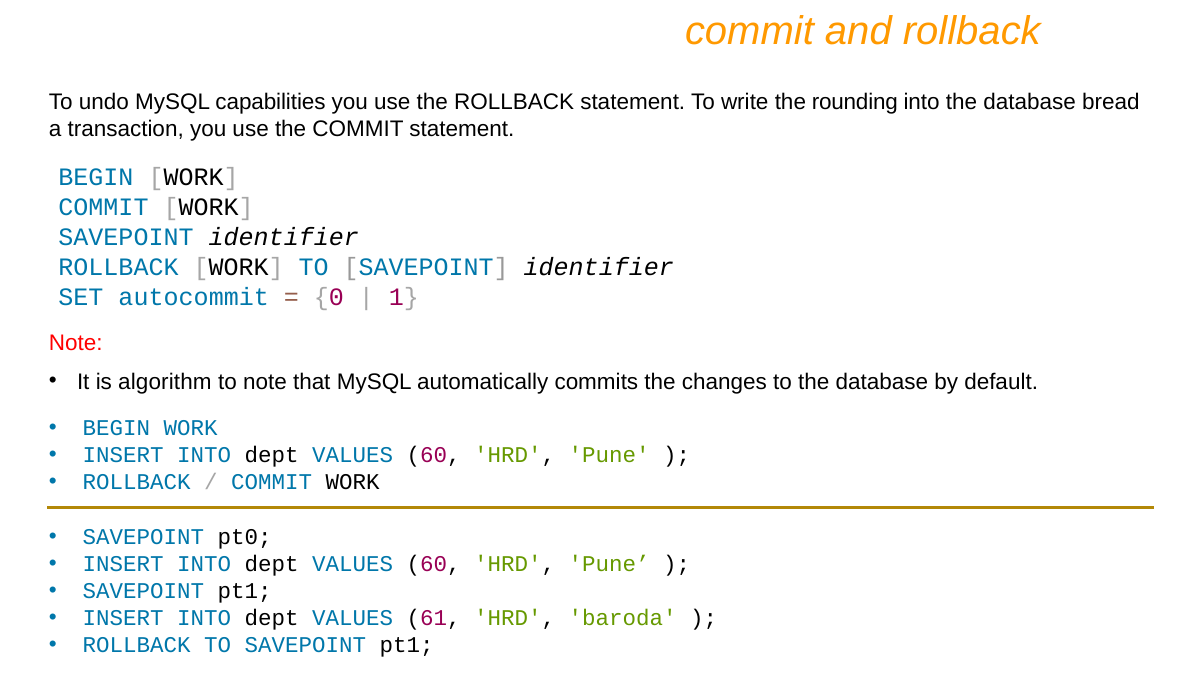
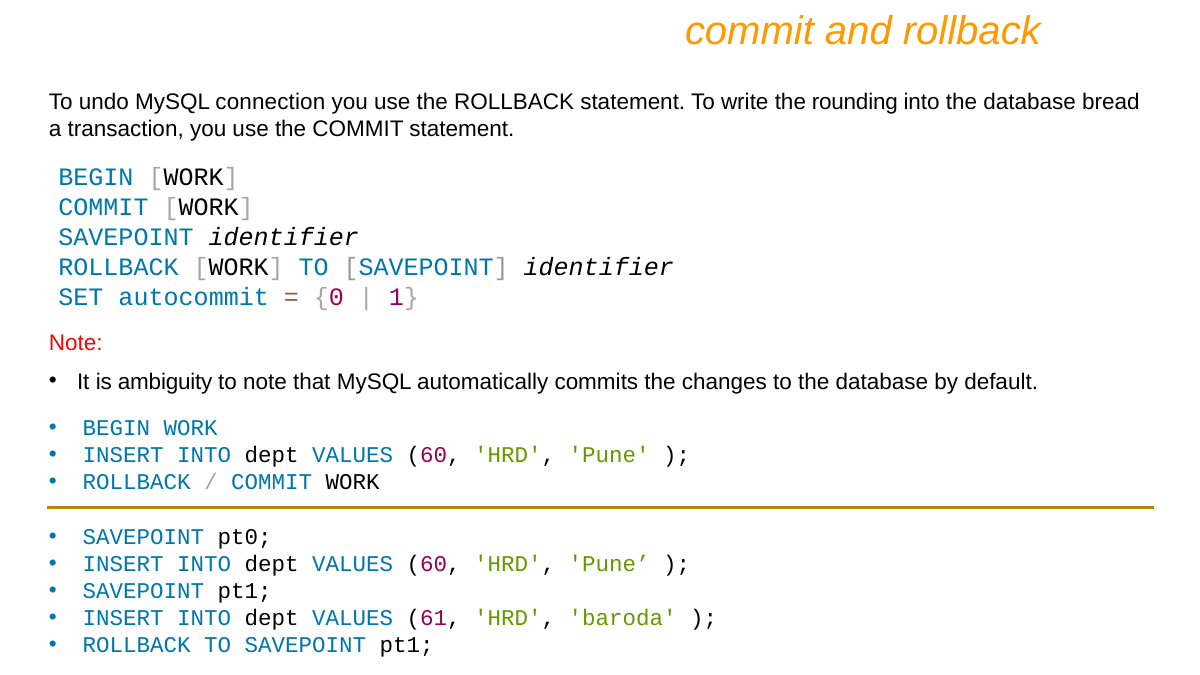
capabilities: capabilities -> connection
algorithm: algorithm -> ambiguity
